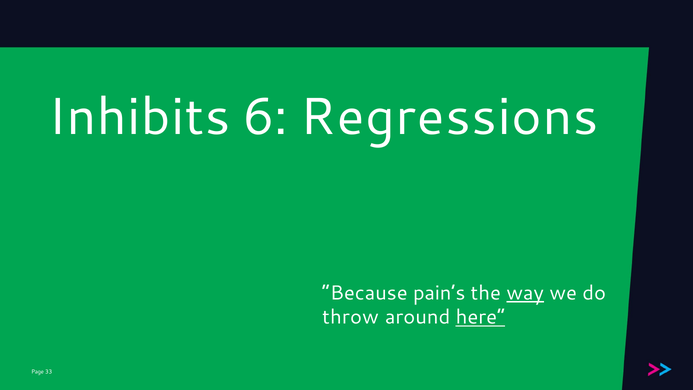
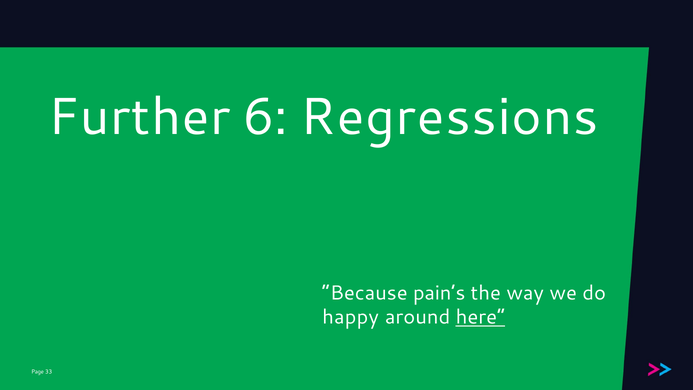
Inhibits: Inhibits -> Further
way underline: present -> none
throw: throw -> happy
